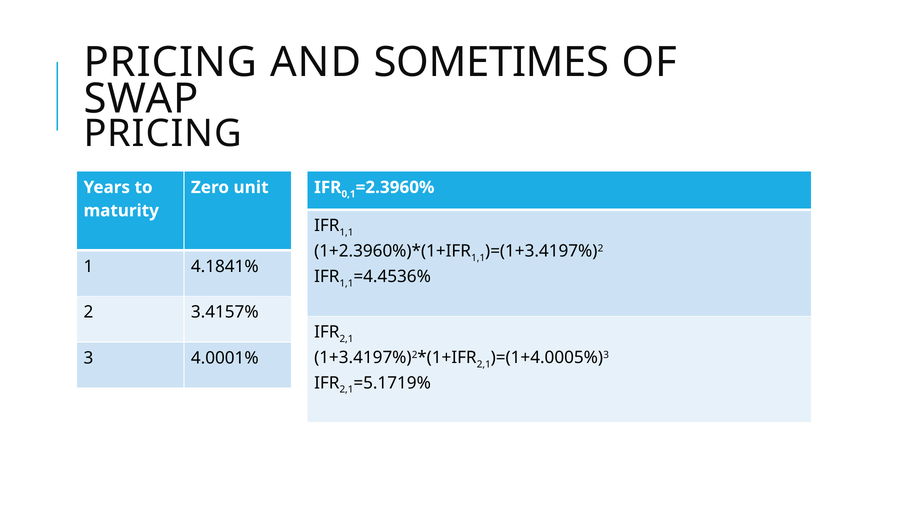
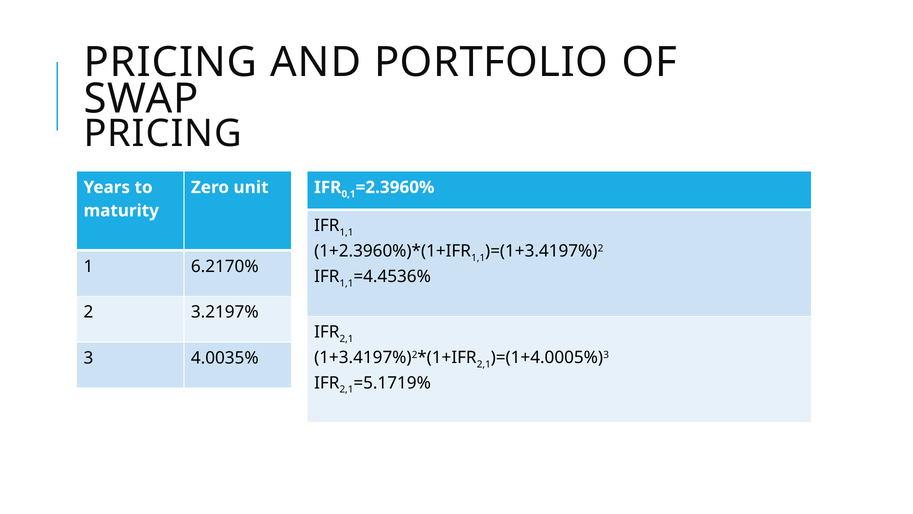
SOMETIMES: SOMETIMES -> PORTFOLIO
4.1841%: 4.1841% -> 6.2170%
3.4157%: 3.4157% -> 3.2197%
4.0001%: 4.0001% -> 4.0035%
